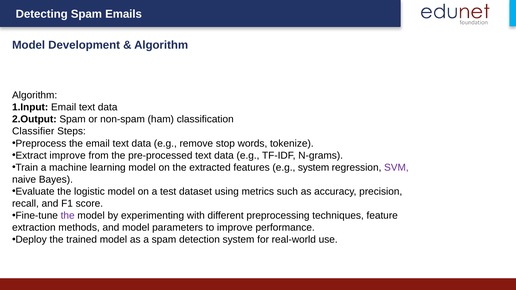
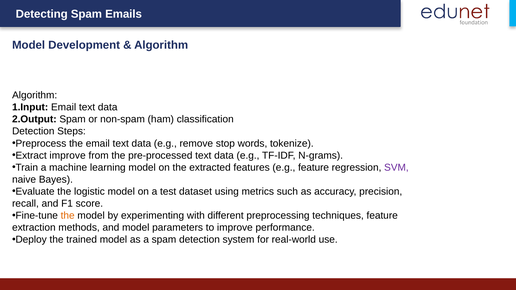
Classifier at (33, 131): Classifier -> Detection
e.g system: system -> feature
the at (68, 216) colour: purple -> orange
